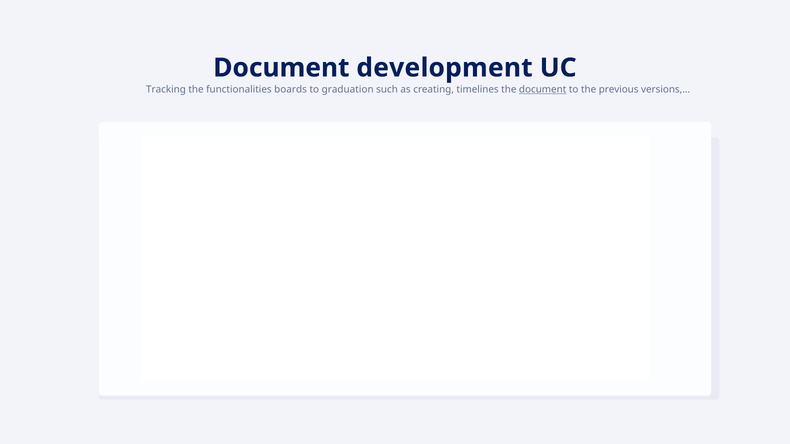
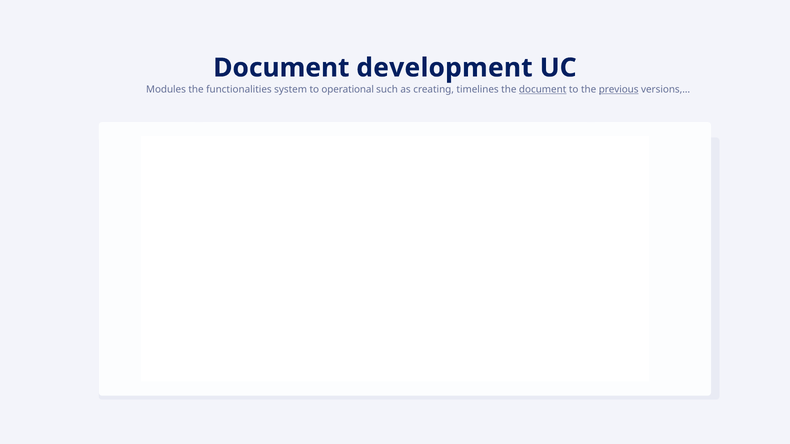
Tracking: Tracking -> Modules
boards: boards -> system
graduation: graduation -> operational
previous underline: none -> present
